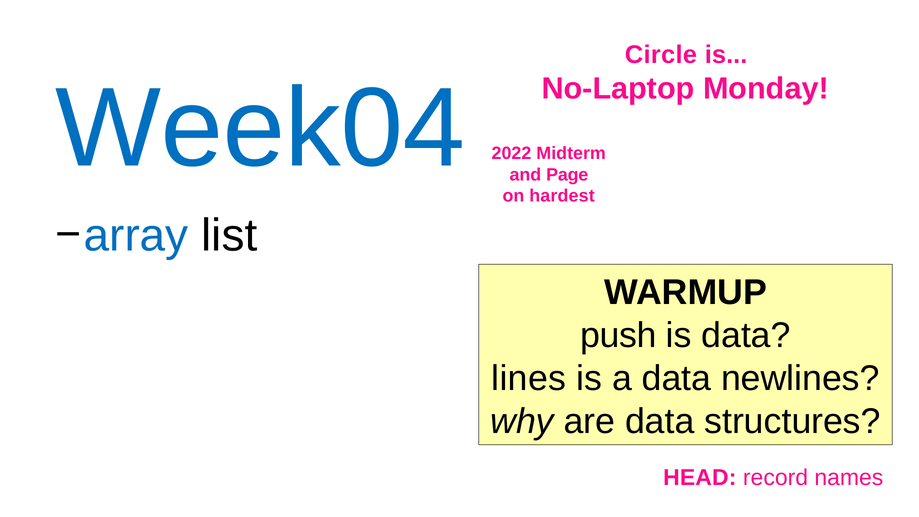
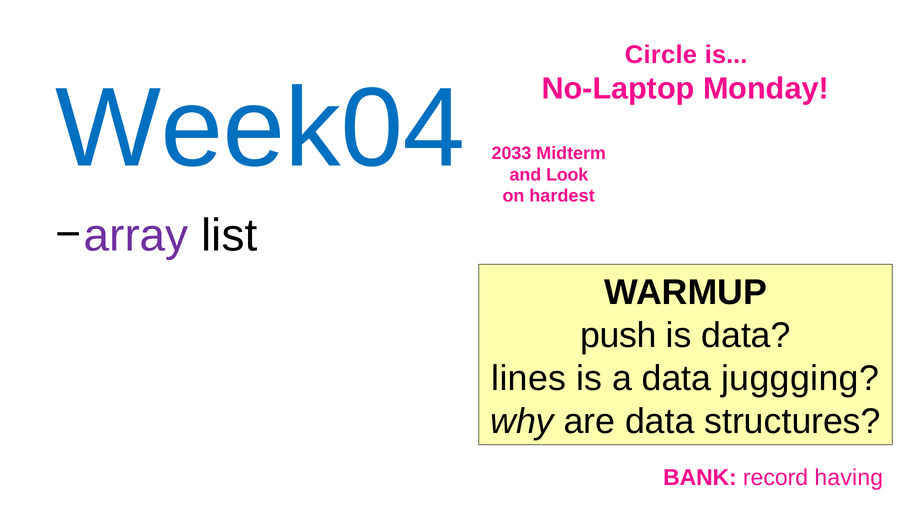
2022: 2022 -> 2033
Page: Page -> Look
array colour: blue -> purple
newlines: newlines -> juggging
HEAD: HEAD -> BANK
names: names -> having
